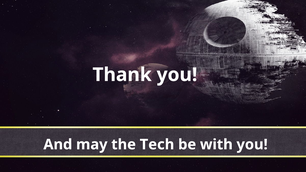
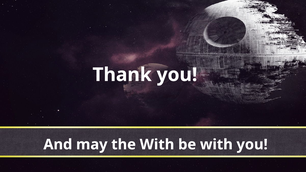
the Tech: Tech -> With
